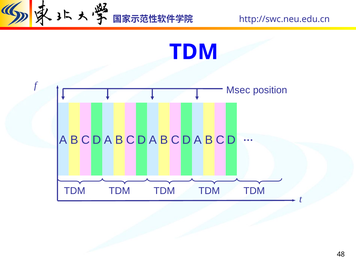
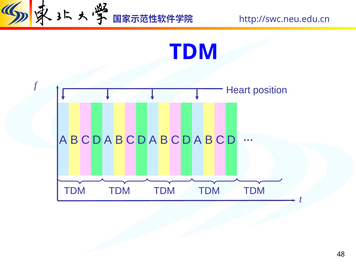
Msec: Msec -> Heart
